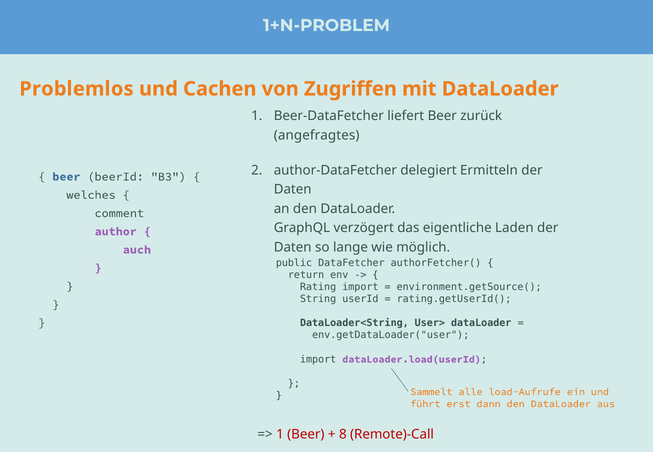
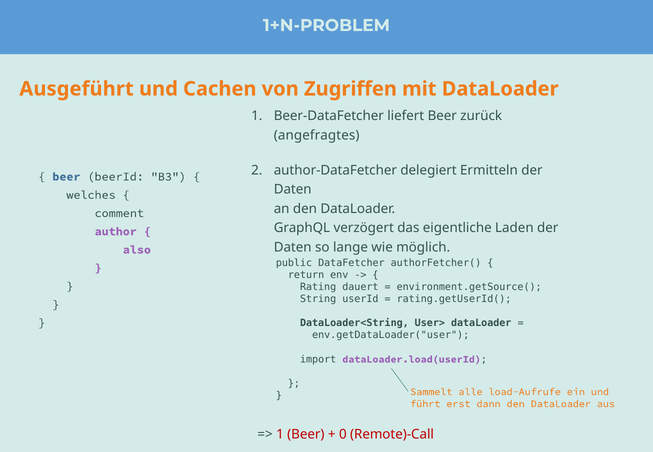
Problemlos: Problemlos -> Ausgeführt
auch: auch -> also
Rating import: import -> dauert
8: 8 -> 0
